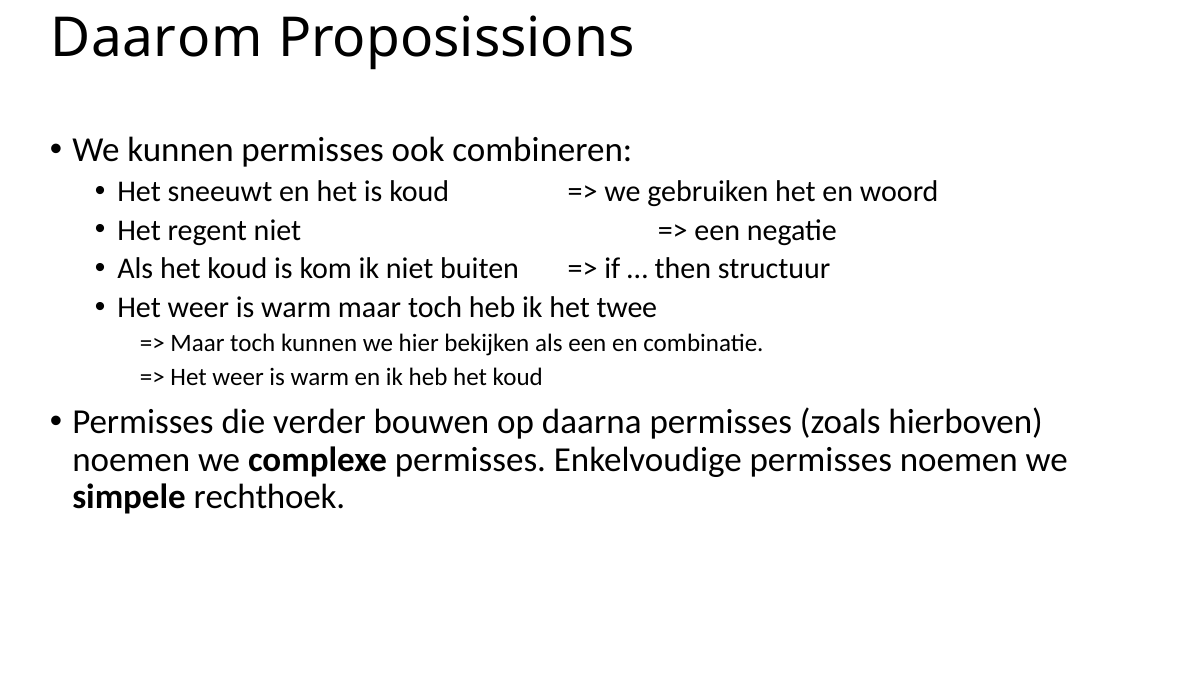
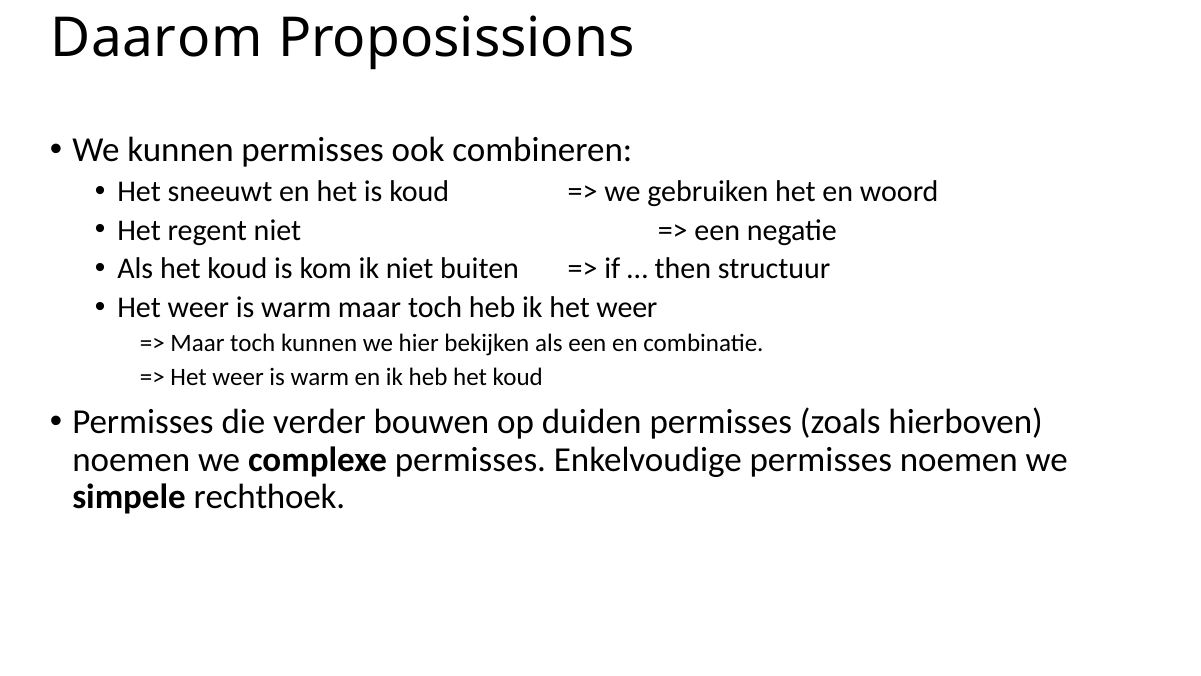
ik het twee: twee -> weer
daarna: daarna -> duiden
